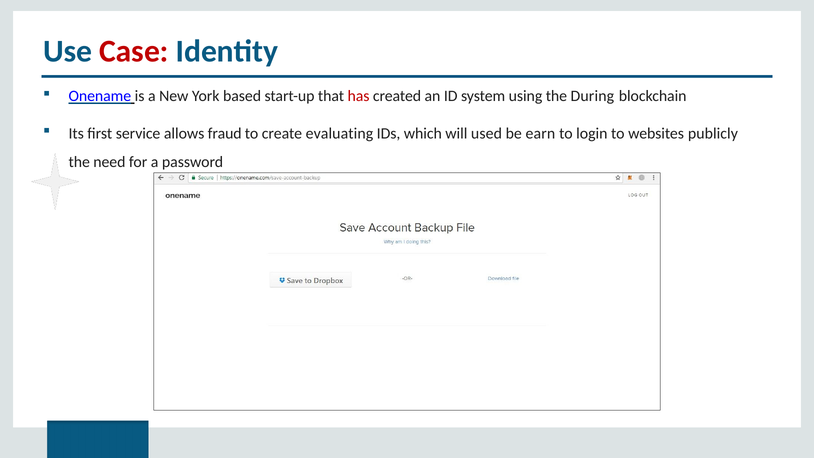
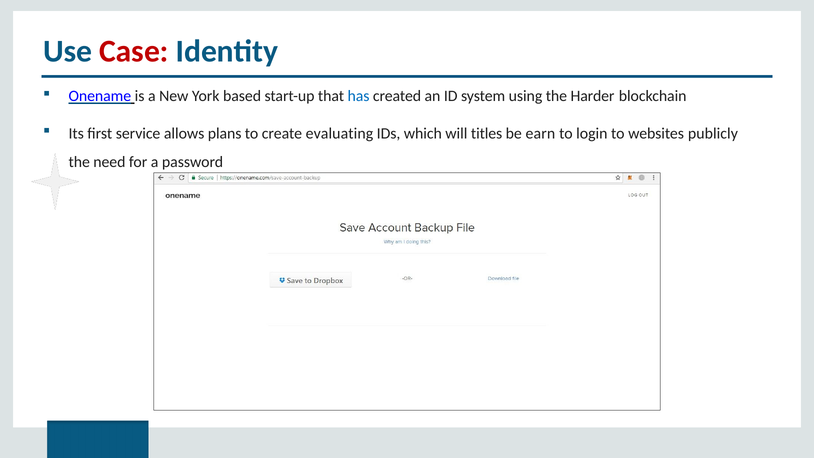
has colour: red -> blue
During: During -> Harder
fraud: fraud -> plans
used: used -> titles
